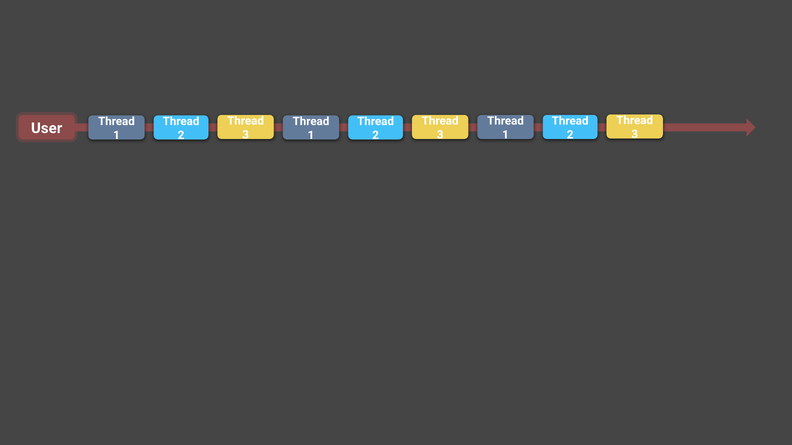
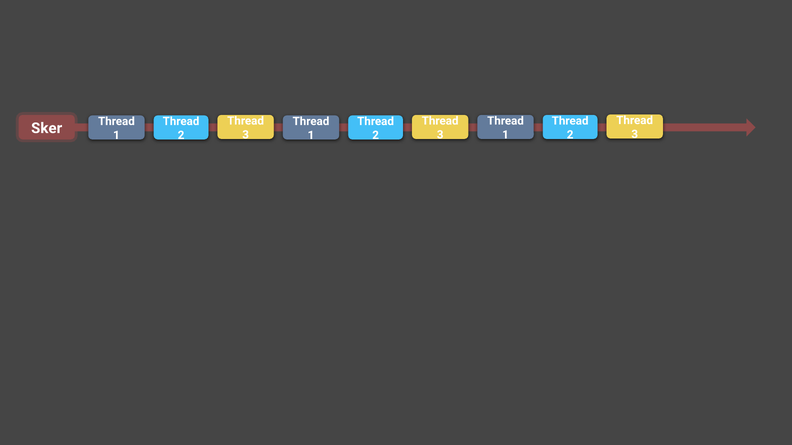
User: User -> Sker
